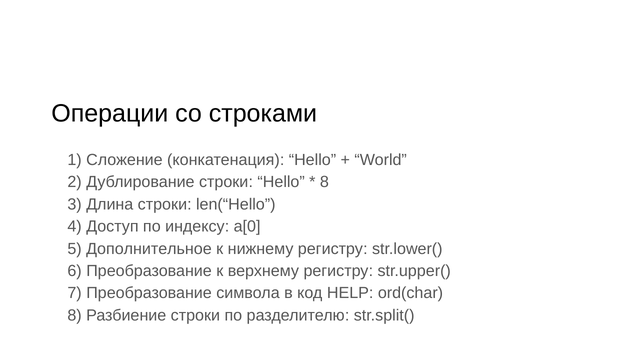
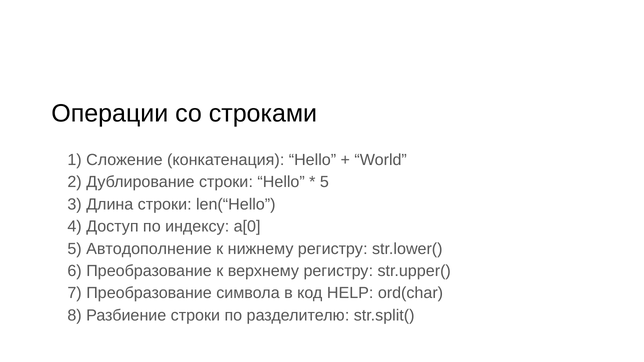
8 at (324, 182): 8 -> 5
Дополнительное: Дополнительное -> Автодополнение
